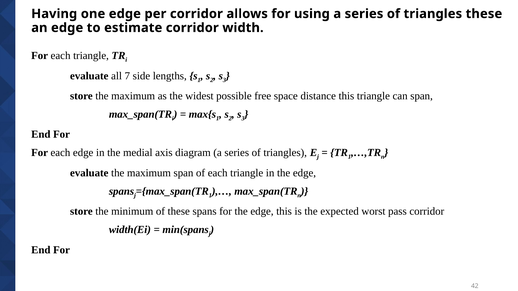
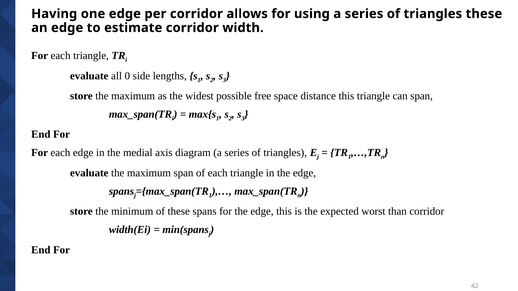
7: 7 -> 0
pass: pass -> than
